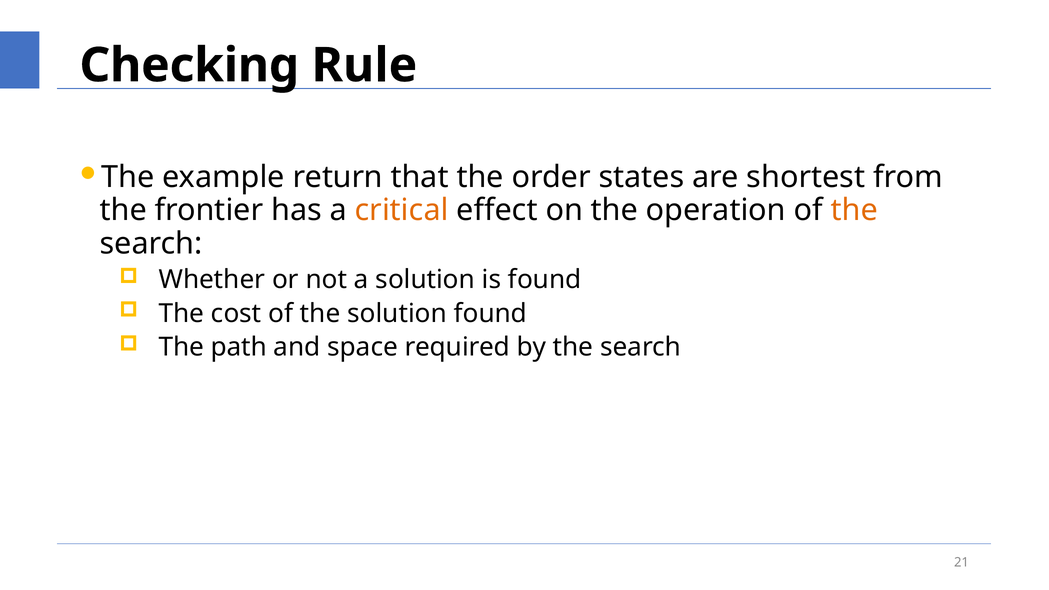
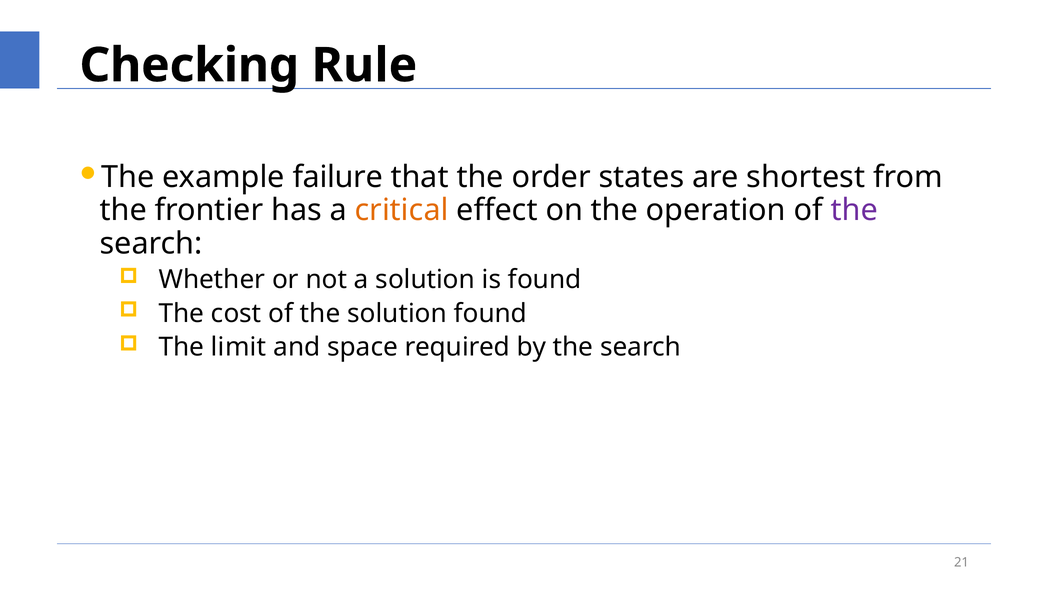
return: return -> failure
the at (854, 210) colour: orange -> purple
path: path -> limit
